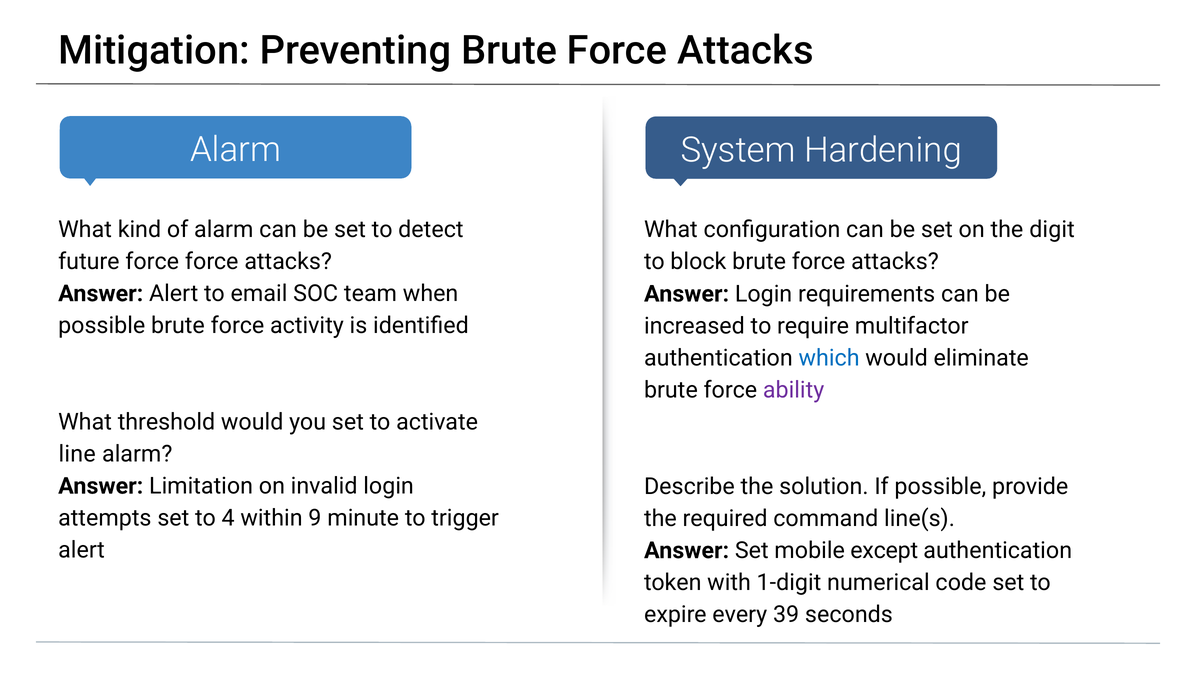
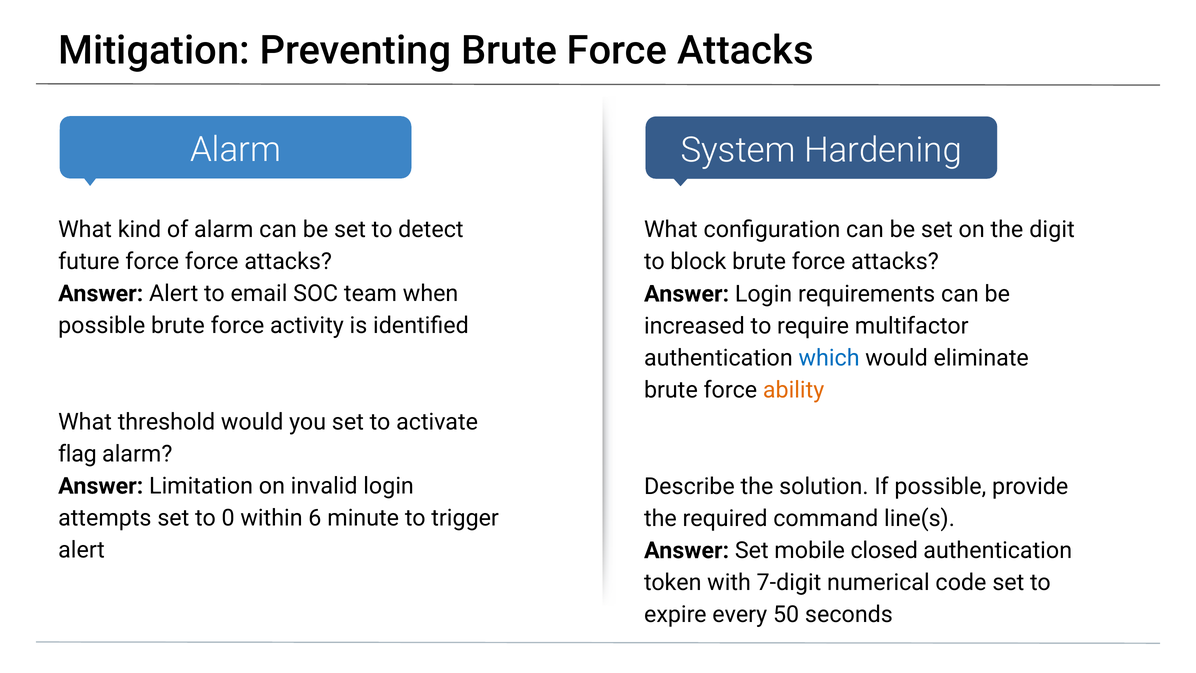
ability colour: purple -> orange
line: line -> flag
4: 4 -> 0
9: 9 -> 6
except: except -> closed
1-digit: 1-digit -> 7-digit
39: 39 -> 50
